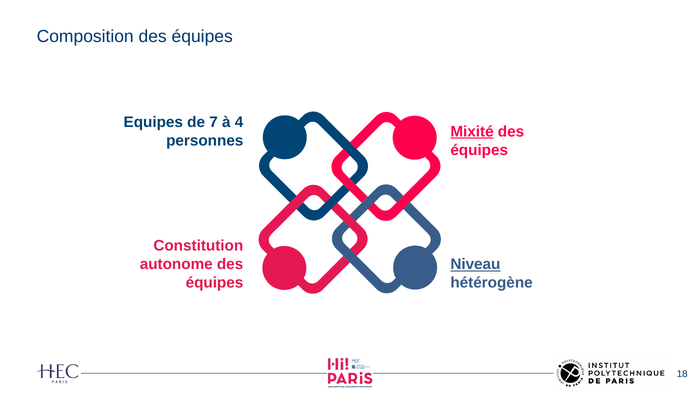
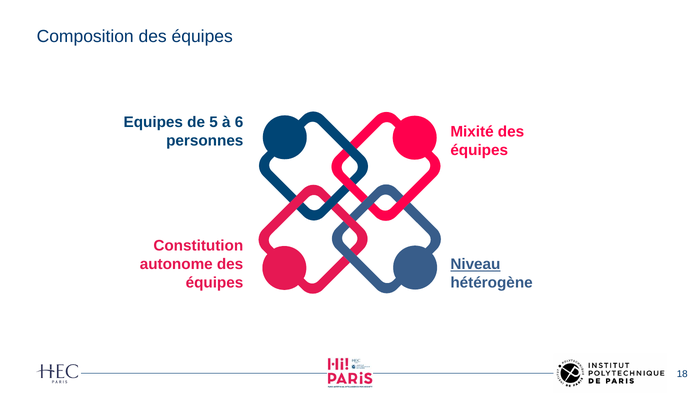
7: 7 -> 5
4: 4 -> 6
Mixité underline: present -> none
